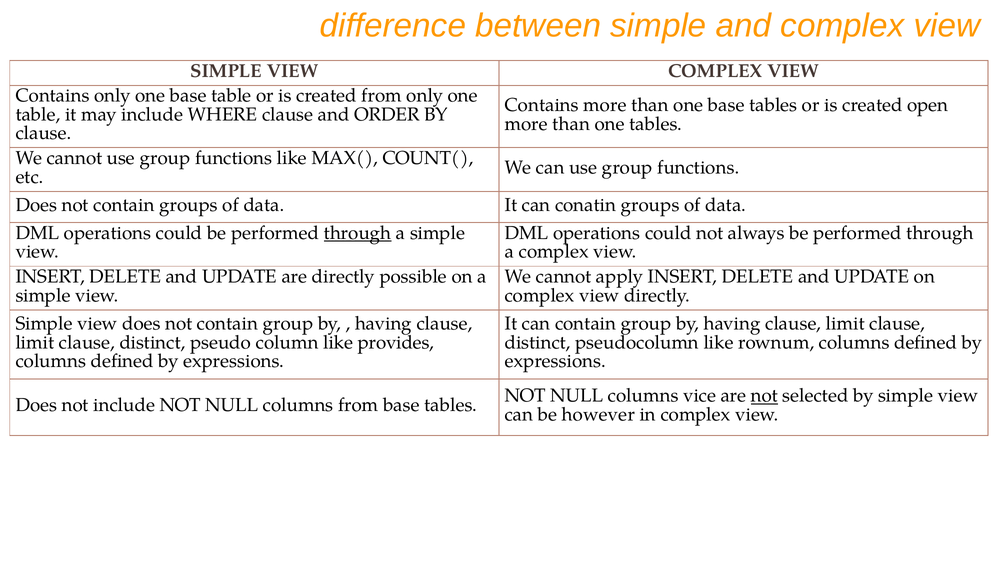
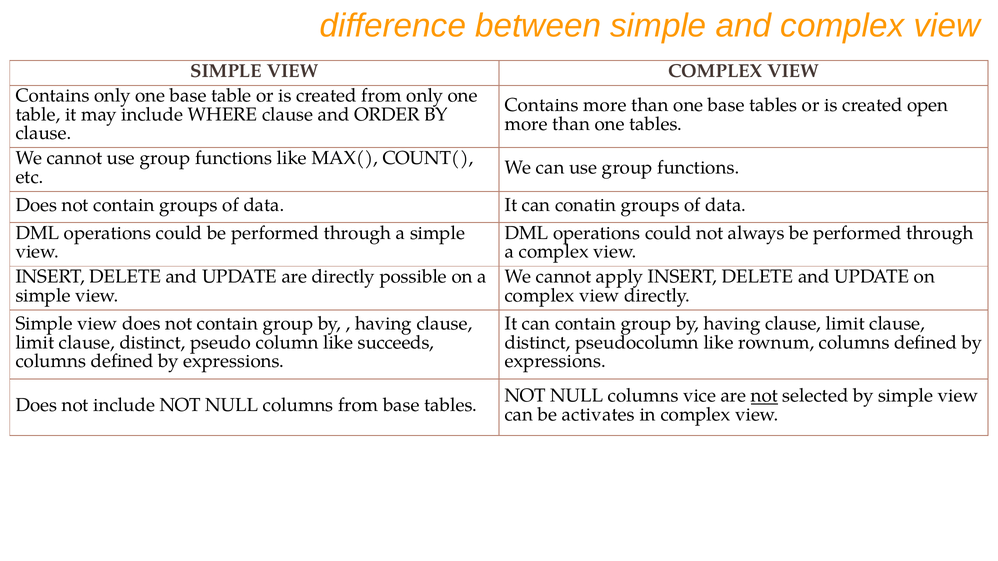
through at (358, 233) underline: present -> none
provides: provides -> succeeds
however: however -> activates
